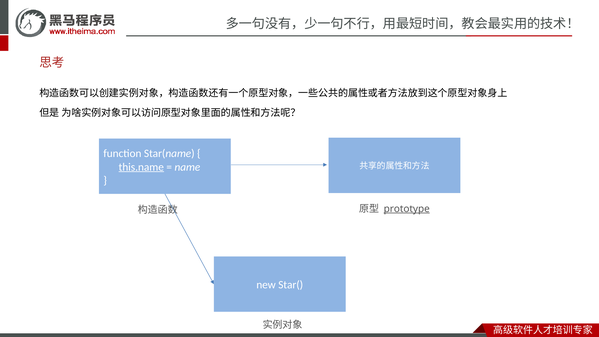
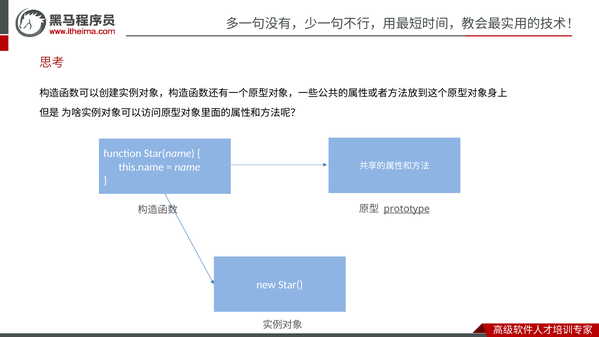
this.name underline: present -> none
